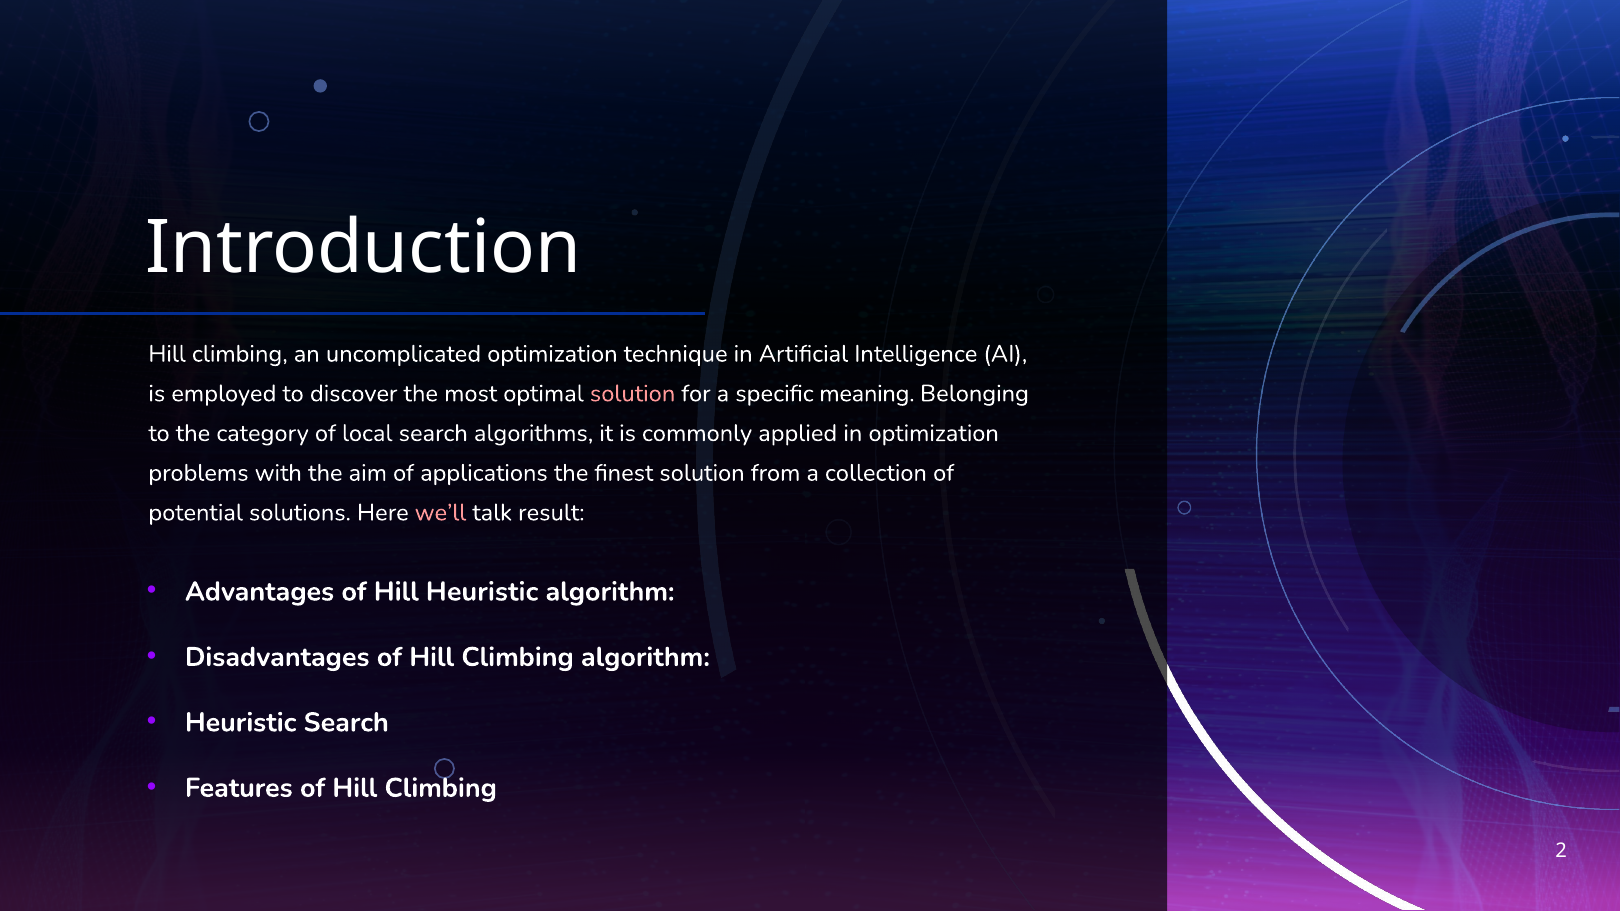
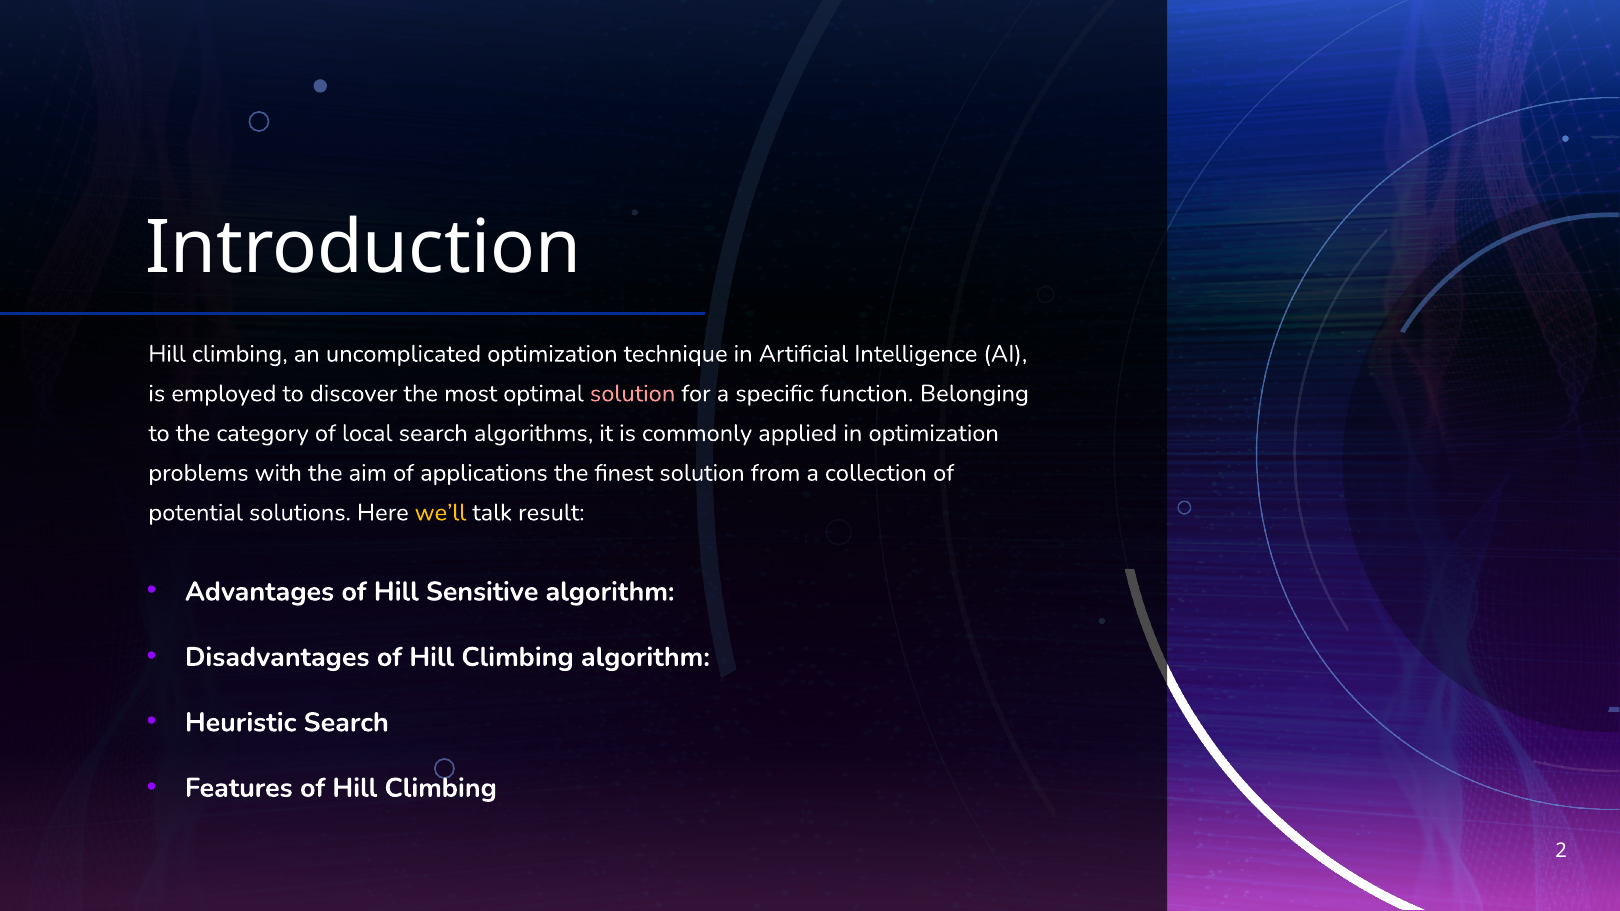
meaning: meaning -> function
we’ll colour: pink -> yellow
Hill Heuristic: Heuristic -> Sensitive
